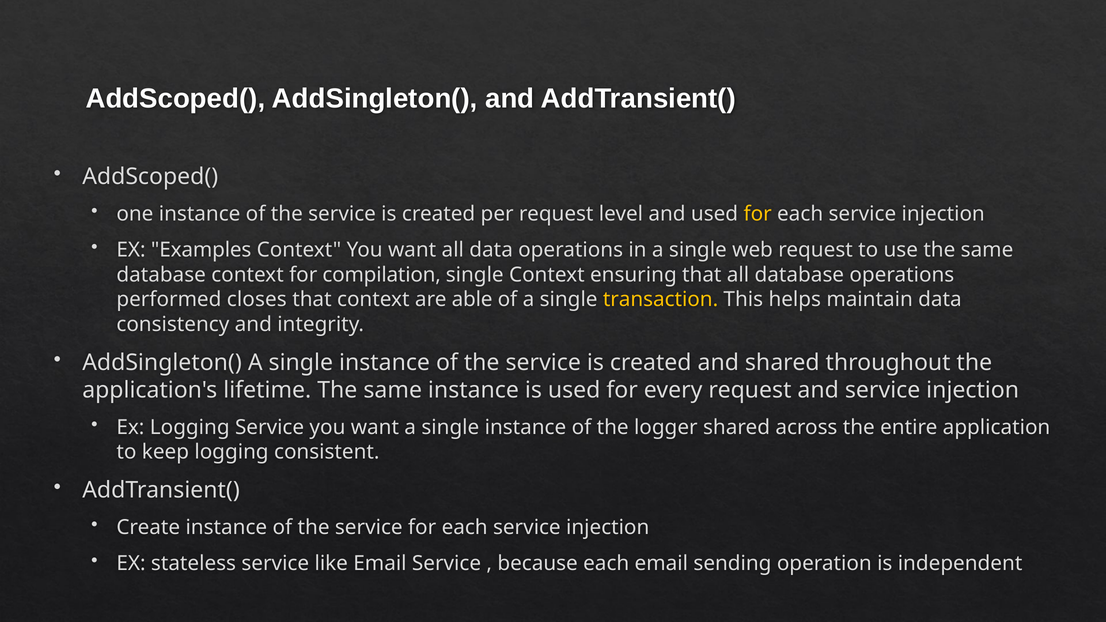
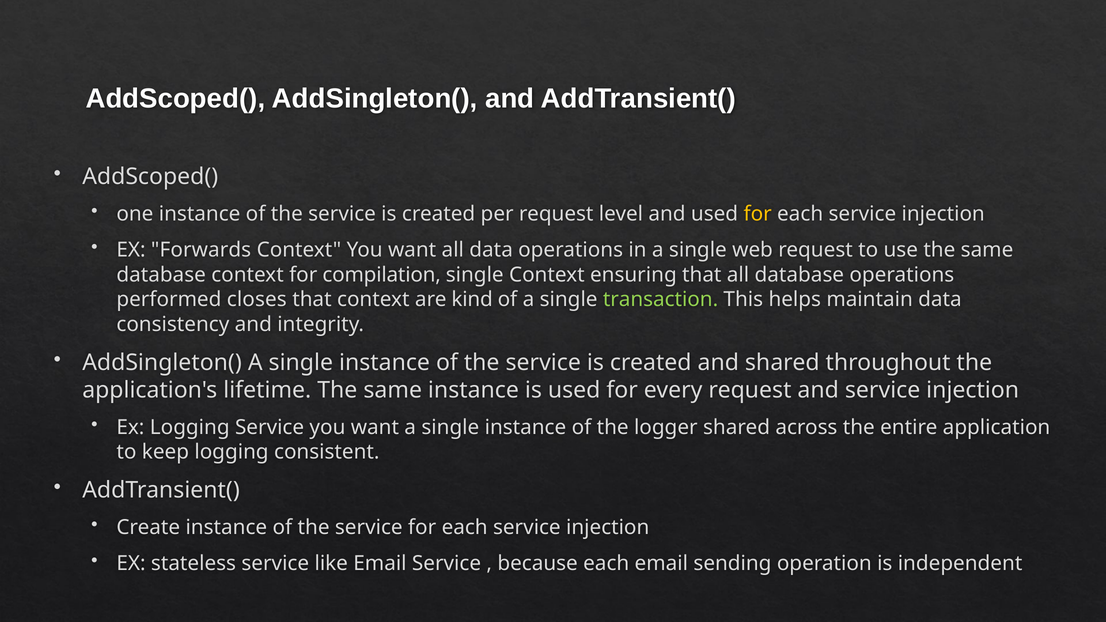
Examples: Examples -> Forwards
able: able -> kind
transaction colour: yellow -> light green
